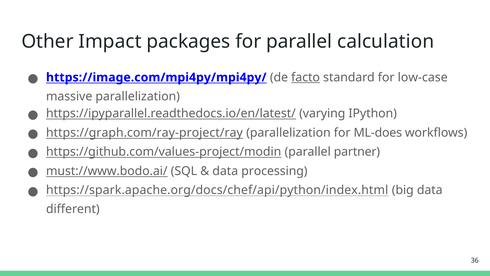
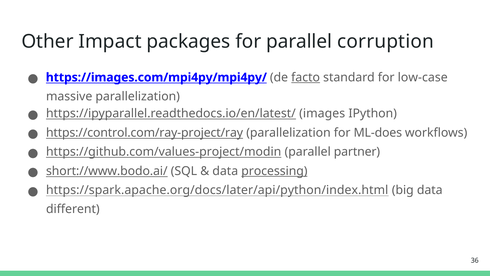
calculation: calculation -> corruption
https://image.com/mpi4py/mpi4py/: https://image.com/mpi4py/mpi4py/ -> https://images.com/mpi4py/mpi4py/
varying: varying -> images
https://graph.com/ray-project/ray: https://graph.com/ray-project/ray -> https://control.com/ray-project/ray
must://www.bodo.ai/: must://www.bodo.ai/ -> short://www.bodo.ai/
processing underline: none -> present
https://spark.apache.org/docs/chef/api/python/index.html: https://spark.apache.org/docs/chef/api/python/index.html -> https://spark.apache.org/docs/later/api/python/index.html
